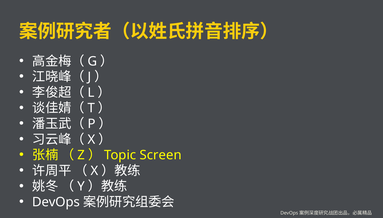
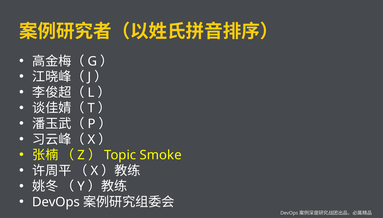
Screen: Screen -> Smoke
